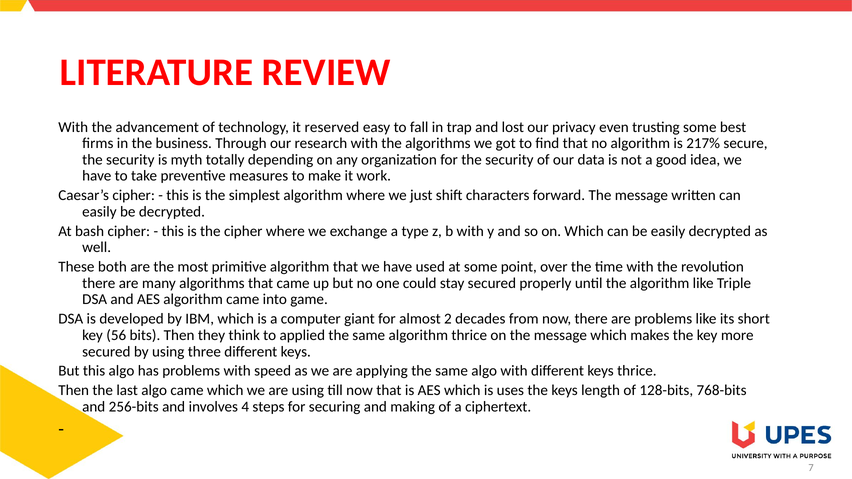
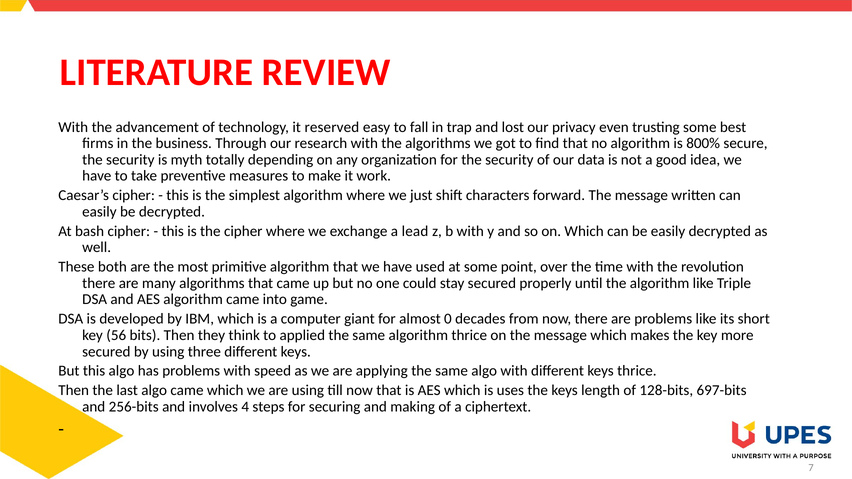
217%: 217% -> 800%
type: type -> lead
2: 2 -> 0
768-bits: 768-bits -> 697-bits
